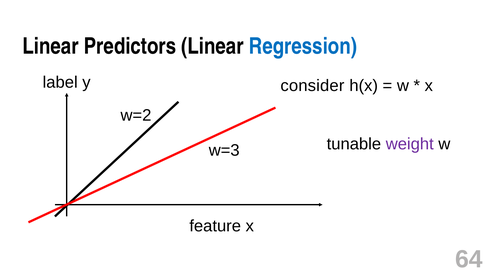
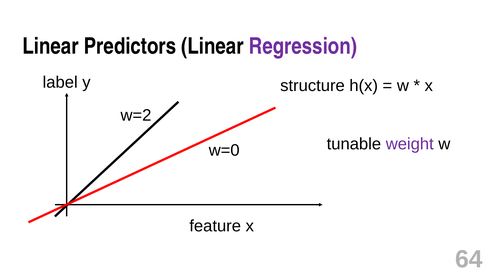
Regression colour: blue -> purple
consider: consider -> structure
w=3: w=3 -> w=0
